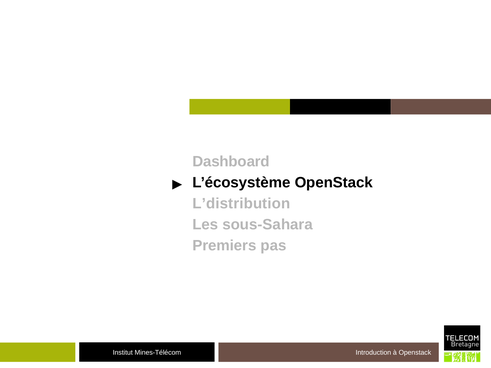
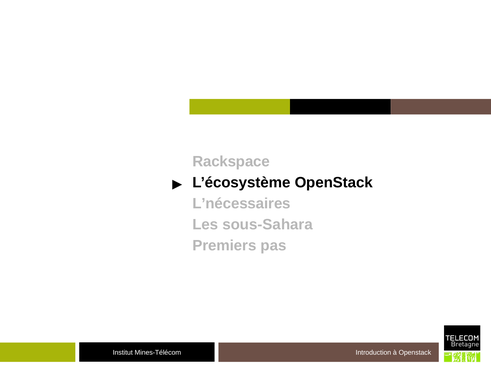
Dashboard: Dashboard -> Rackspace
L’distribution: L’distribution -> L’nécessaires
